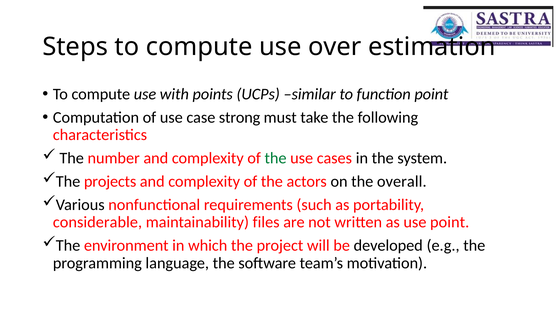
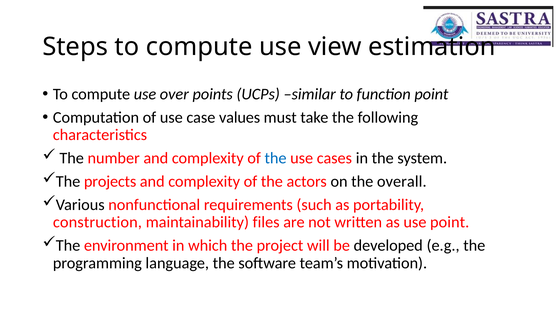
over: over -> view
with: with -> over
strong: strong -> values
the at (276, 158) colour: green -> blue
considerable: considerable -> construction
